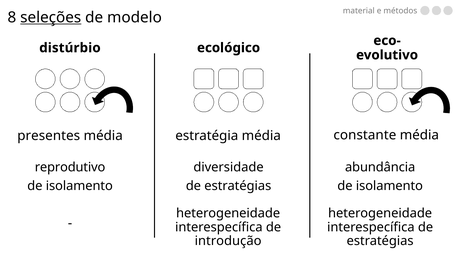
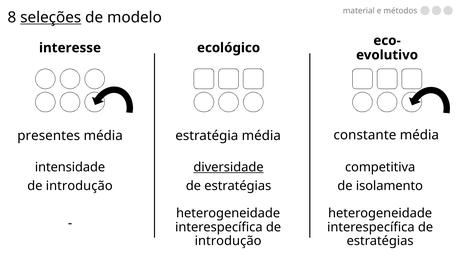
distúrbio: distúrbio -> interesse
reprodutivo: reprodutivo -> intensidade
diversidade underline: none -> present
abundância: abundância -> competitiva
isolamento at (79, 186): isolamento -> introdução
